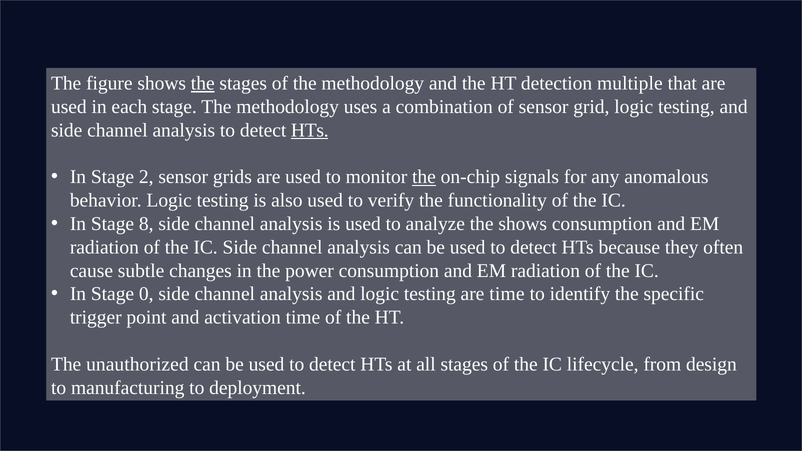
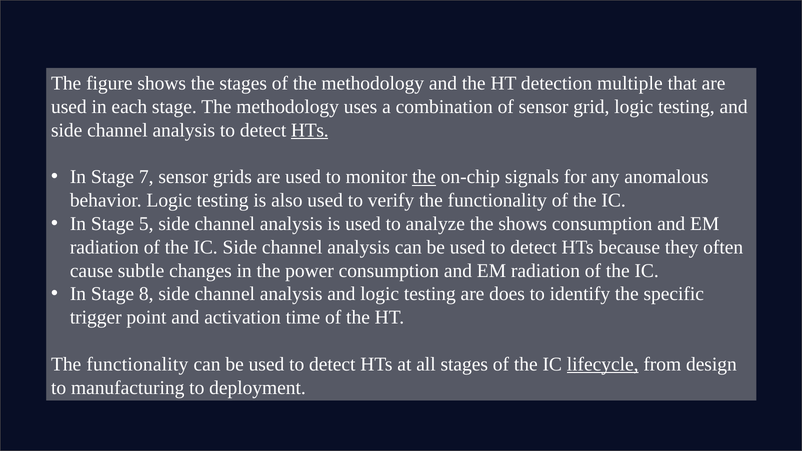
the at (203, 83) underline: present -> none
2: 2 -> 7
8: 8 -> 5
0: 0 -> 8
are time: time -> does
unauthorized at (137, 364): unauthorized -> functionality
lifecycle underline: none -> present
